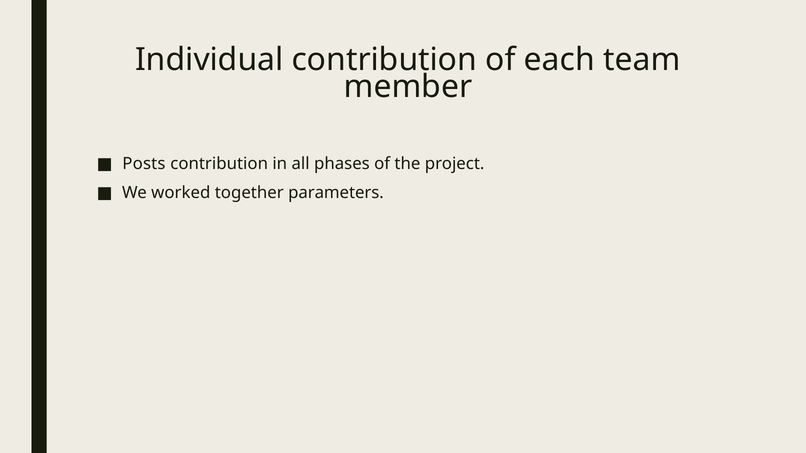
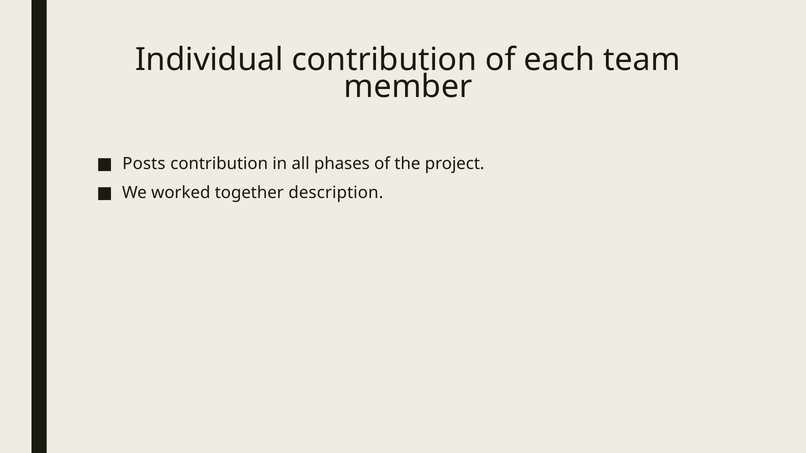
parameters: parameters -> description
